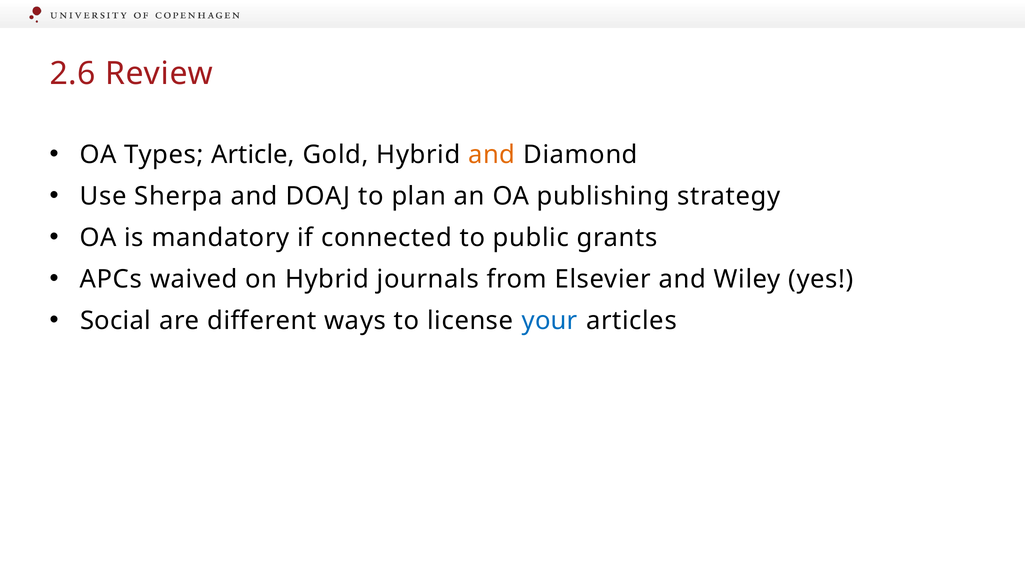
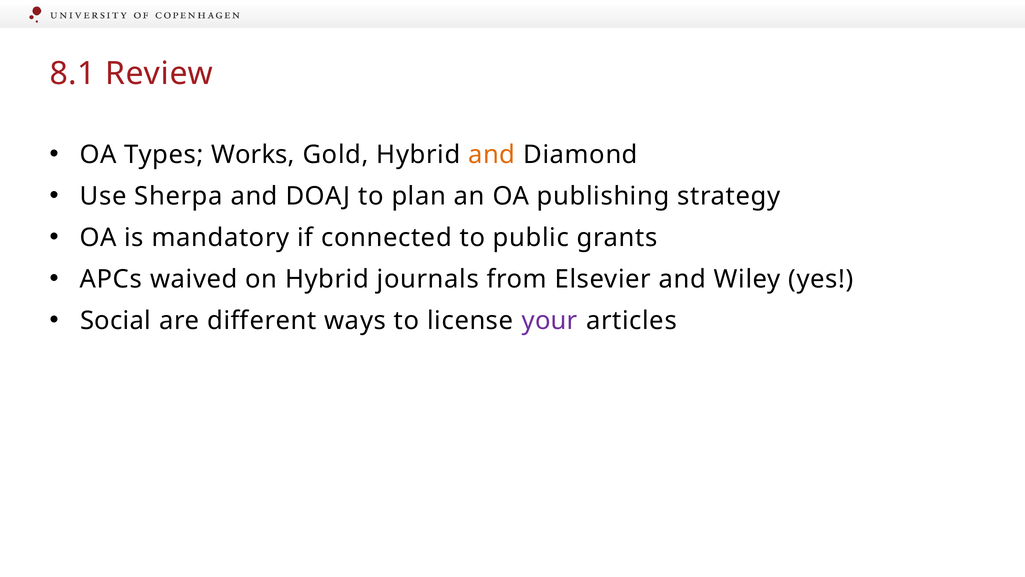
2.6: 2.6 -> 8.1
Article: Article -> Works
your colour: blue -> purple
